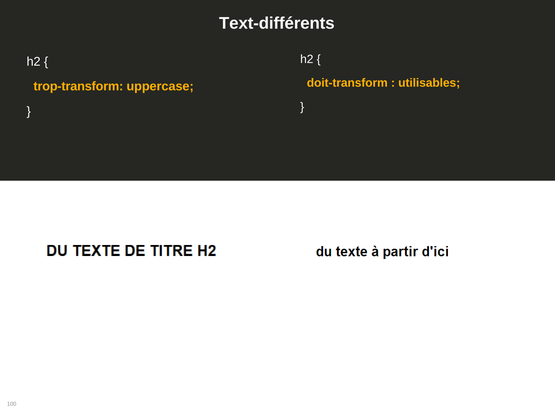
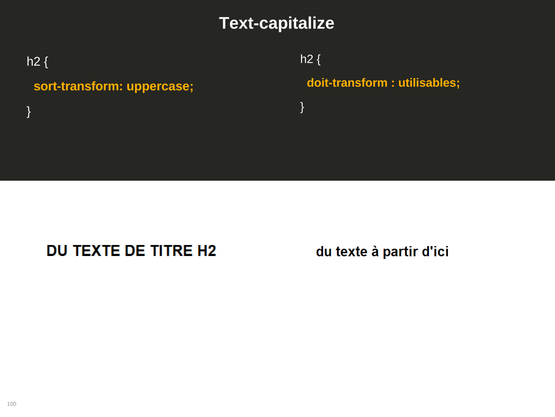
Text-différents: Text-différents -> Text-capitalize
trop-transform: trop-transform -> sort-transform
